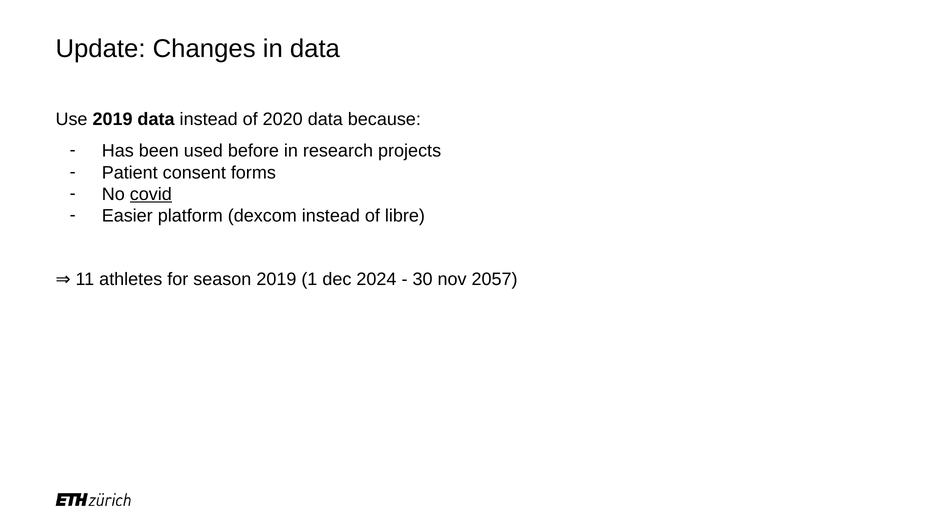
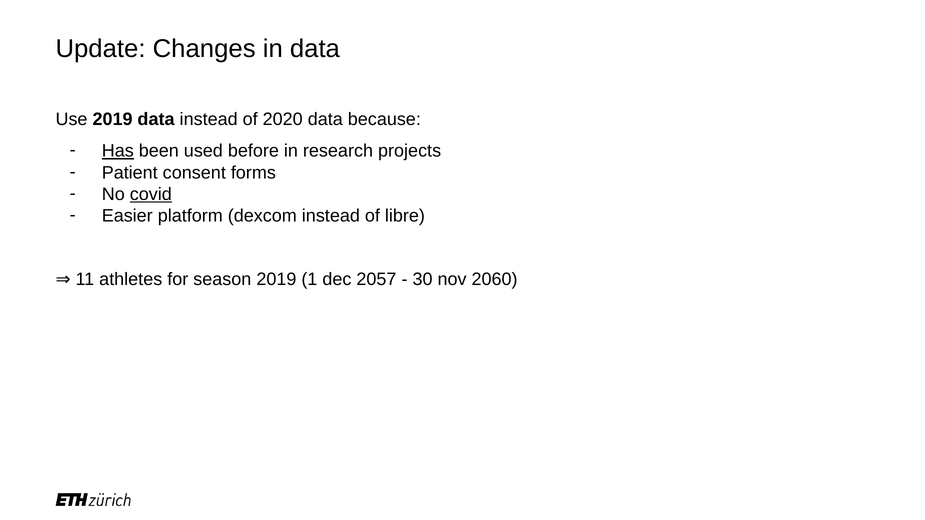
Has underline: none -> present
2024: 2024 -> 2057
2057: 2057 -> 2060
